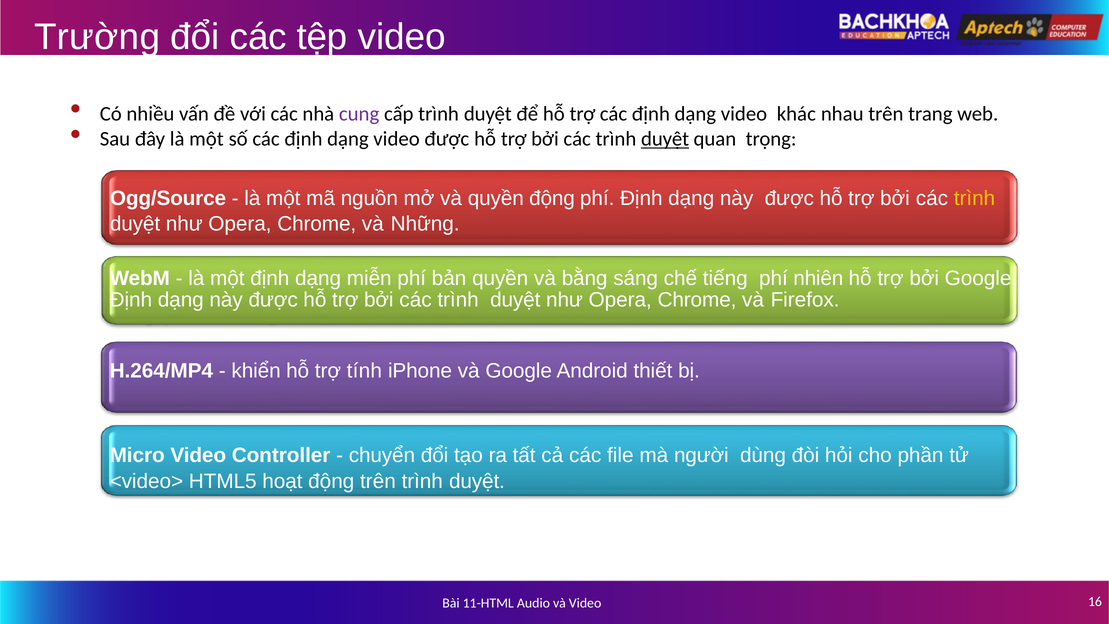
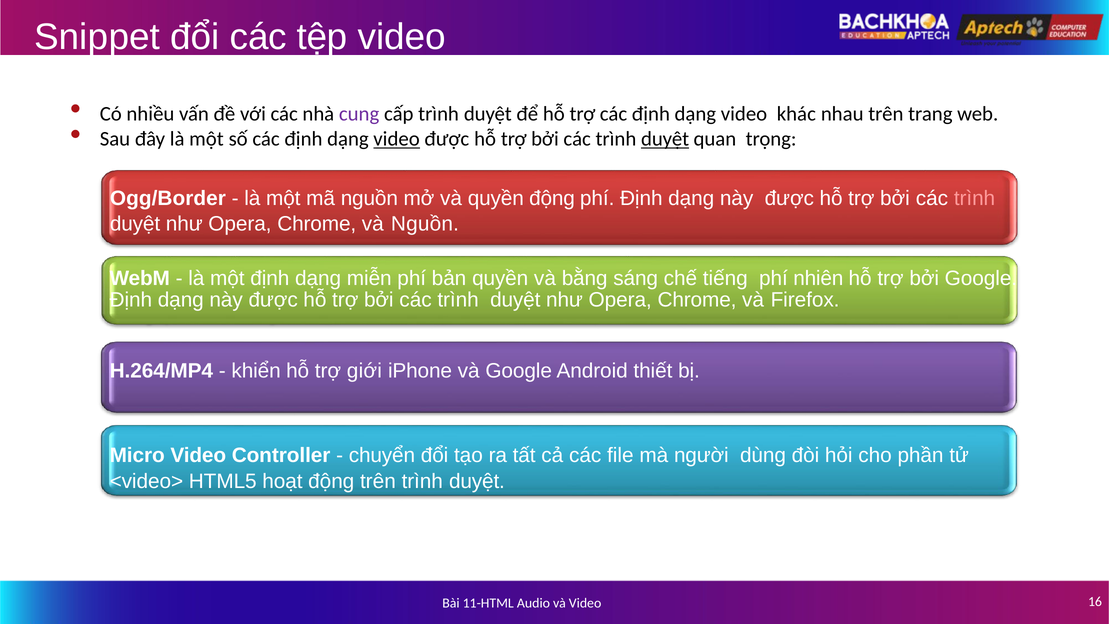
Trường: Trường -> Snippet
video at (397, 139) underline: none -> present
Ogg/Source: Ogg/Source -> Ogg/Border
trình at (975, 198) colour: yellow -> pink
và Những: Những -> Nguồn
tính: tính -> giới
